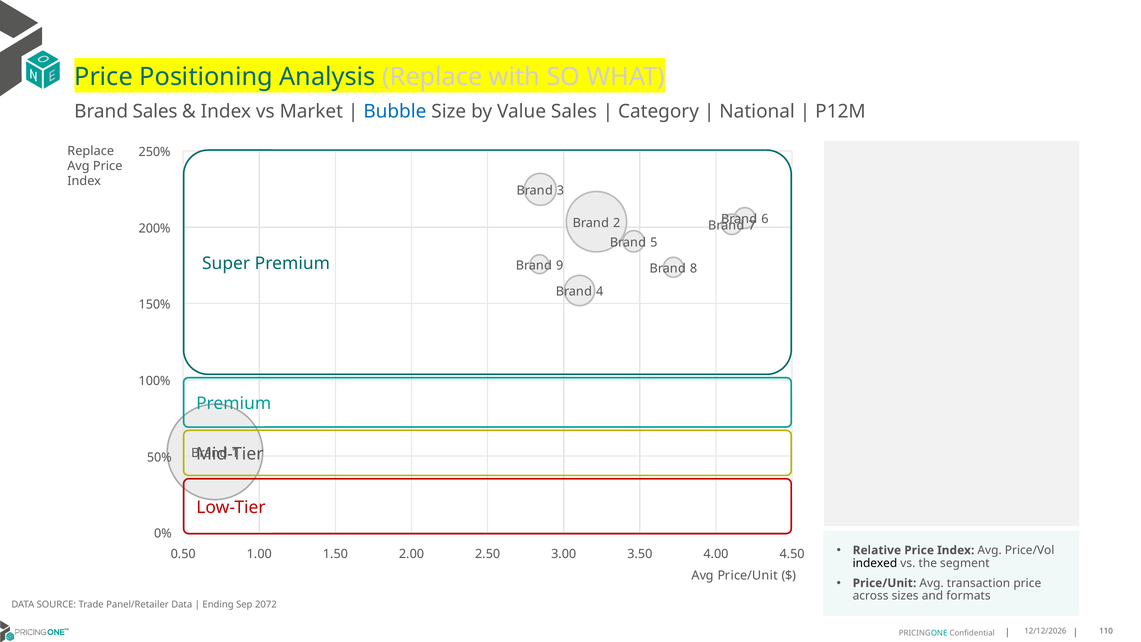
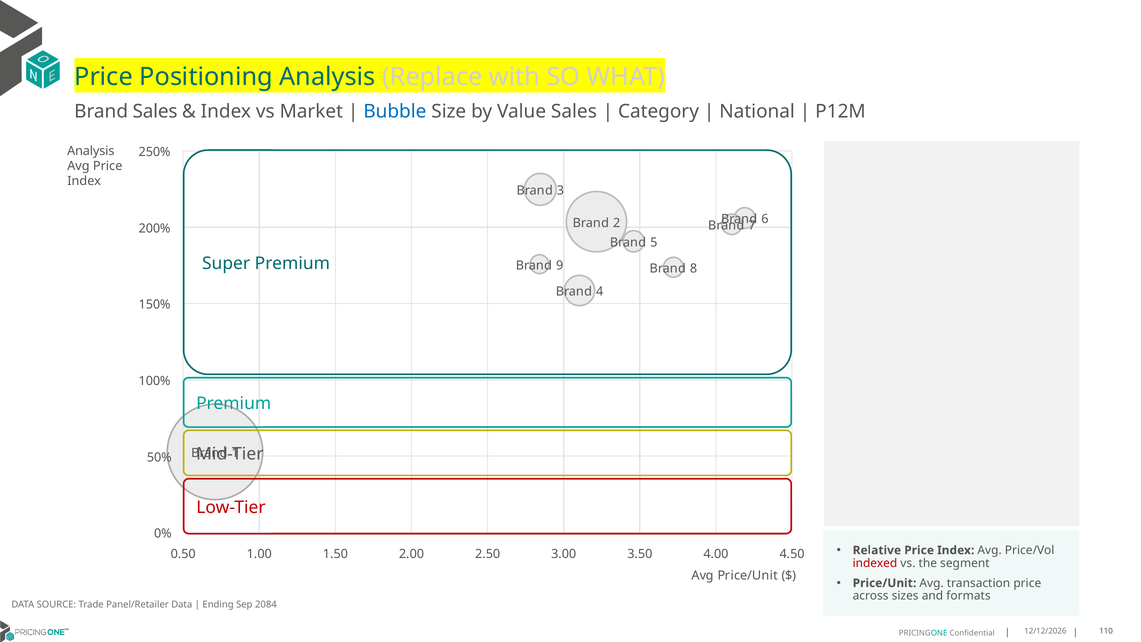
Replace at (91, 151): Replace -> Analysis
indexed colour: black -> red
2072: 2072 -> 2084
